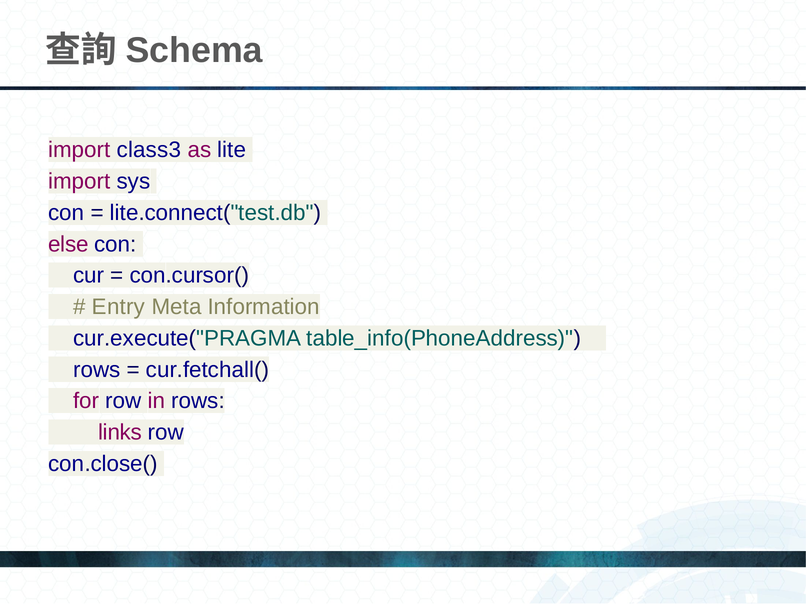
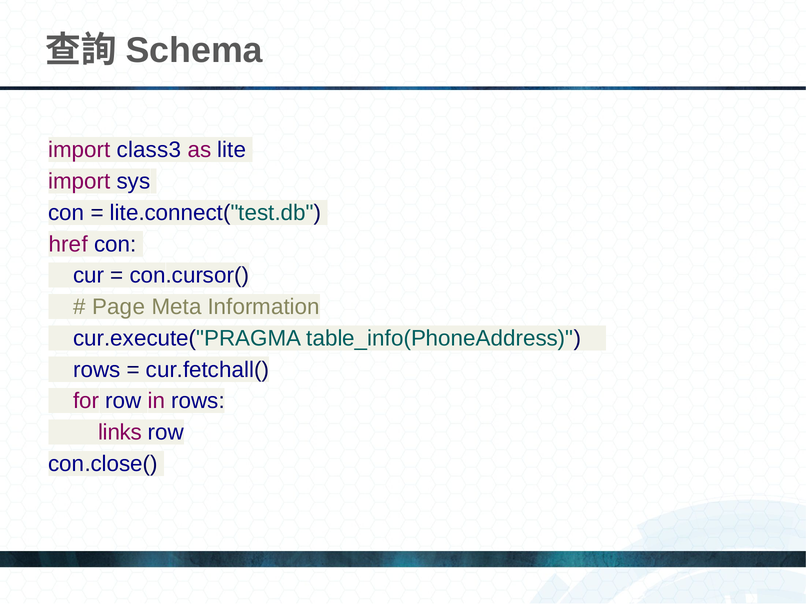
else: else -> href
Entry: Entry -> Page
